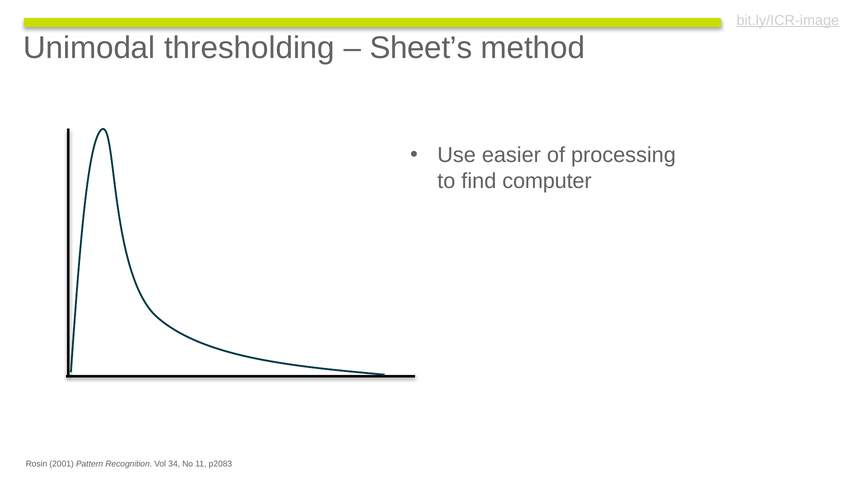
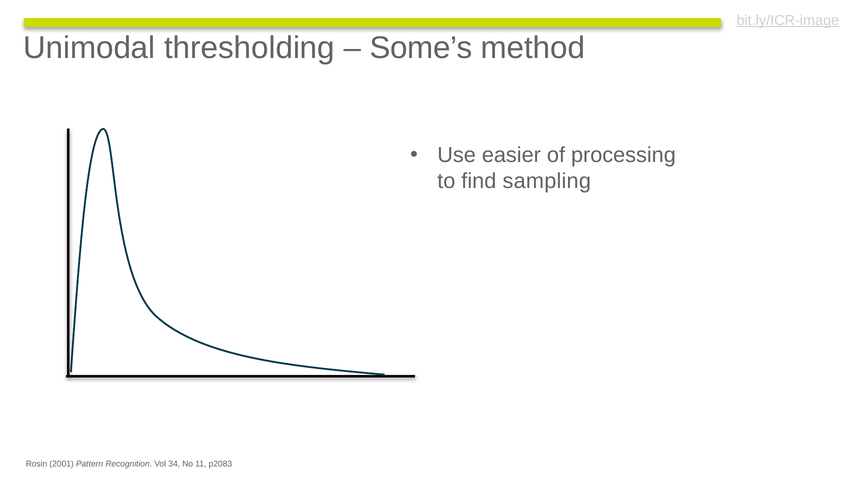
Sheet’s: Sheet’s -> Some’s
computer: computer -> sampling
